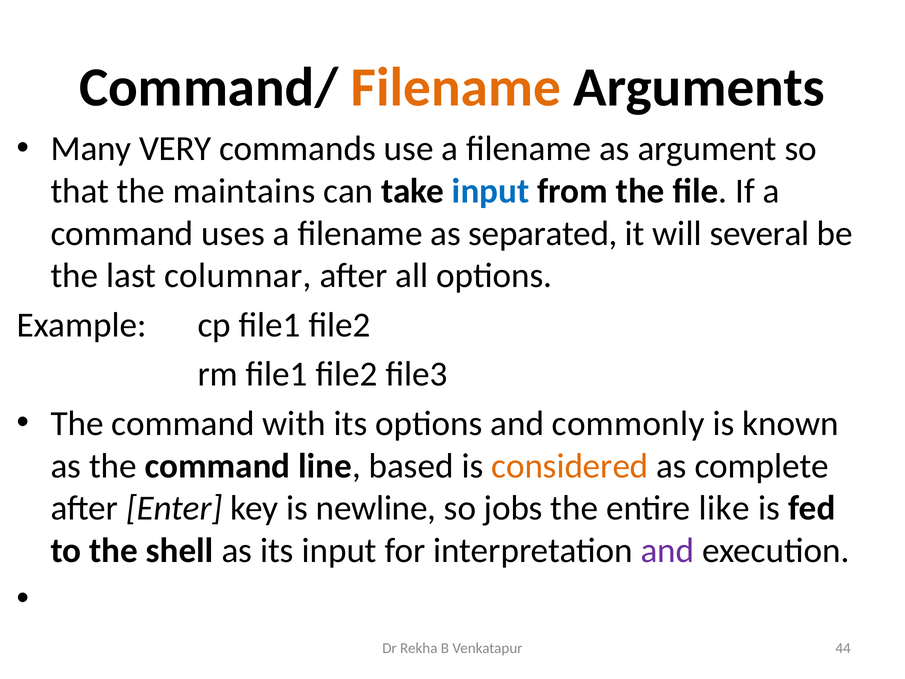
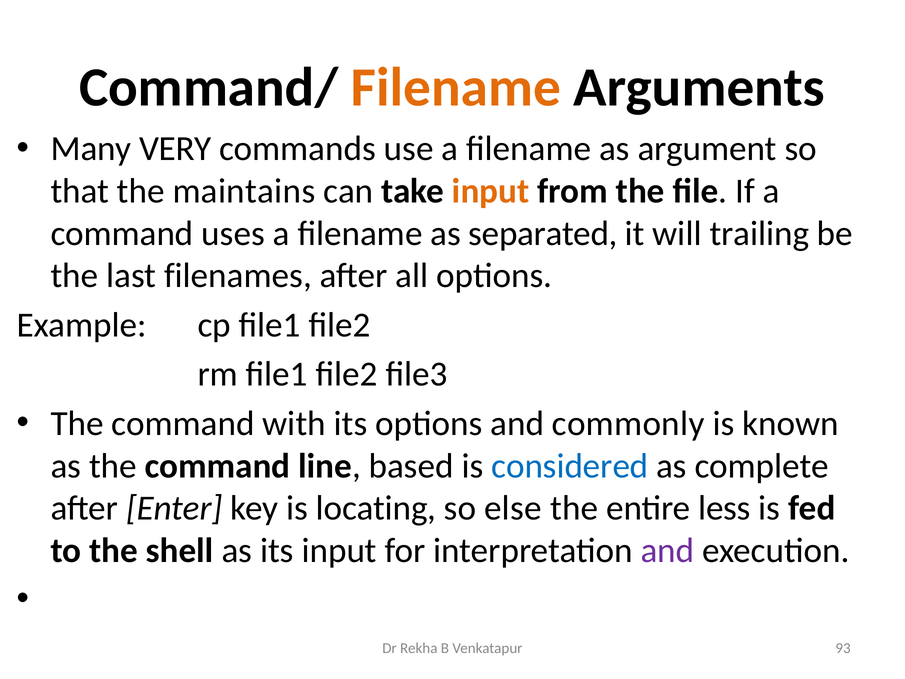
input at (491, 191) colour: blue -> orange
several: several -> trailing
columnar: columnar -> filenames
considered colour: orange -> blue
newline: newline -> locating
jobs: jobs -> else
like: like -> less
44: 44 -> 93
